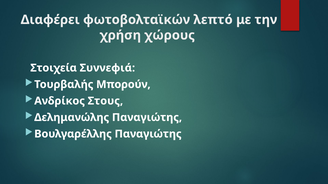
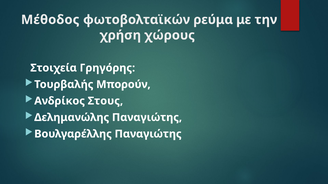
Διαφέρει: Διαφέρει -> Μέθοδος
λεπτό: λεπτό -> ρεύμα
Συννεφιά: Συννεφιά -> Γρηγόρης
